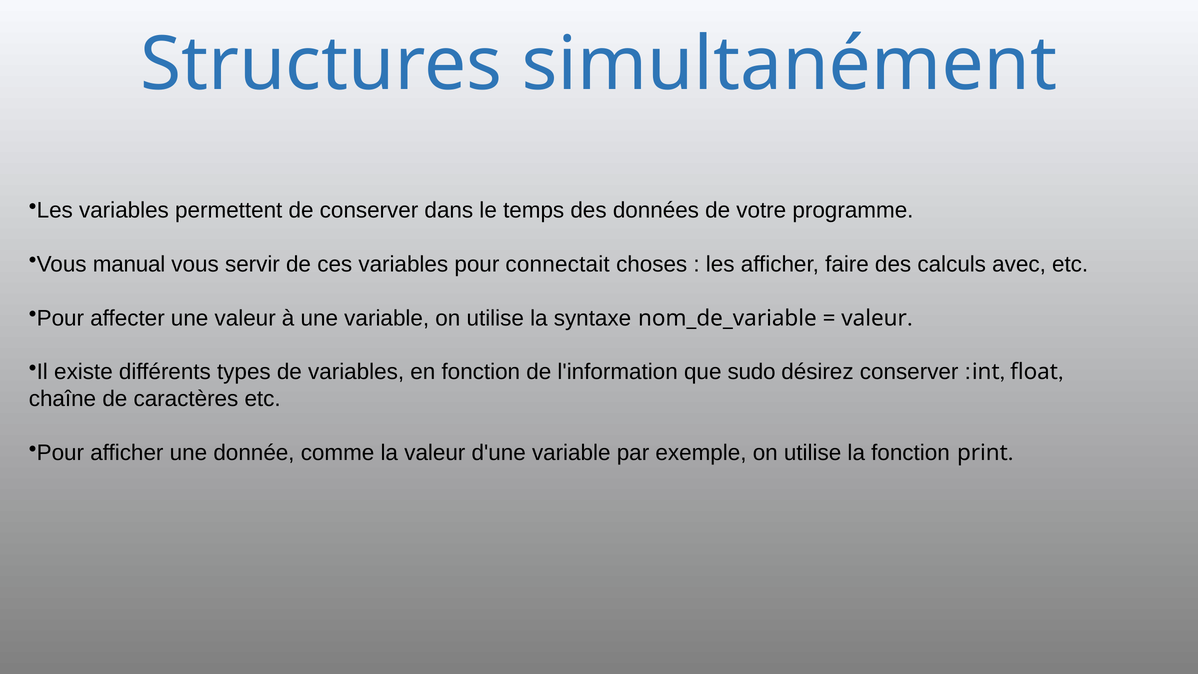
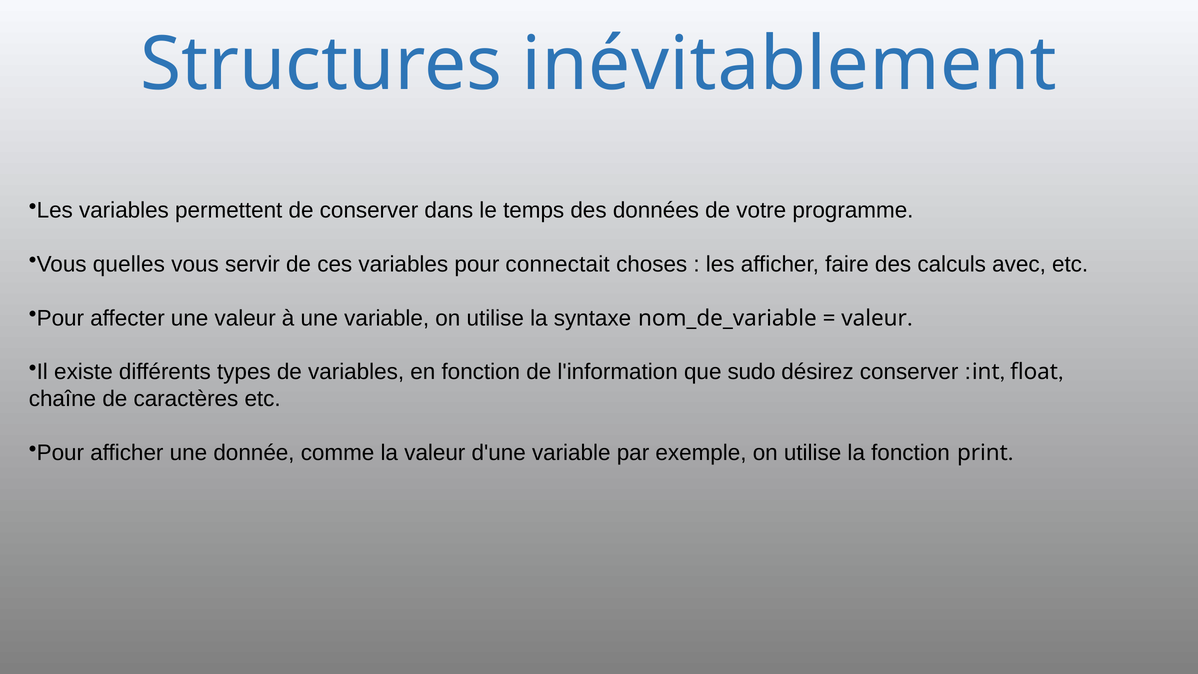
simultanément: simultanément -> inévitablement
manual: manual -> quelles
